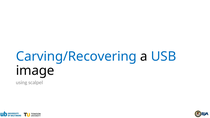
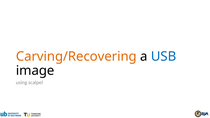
Carving/Recovering colour: blue -> orange
